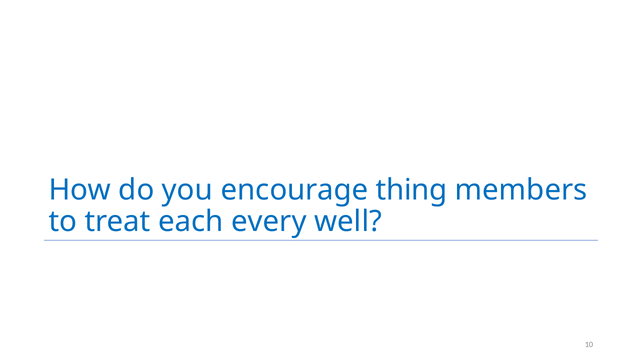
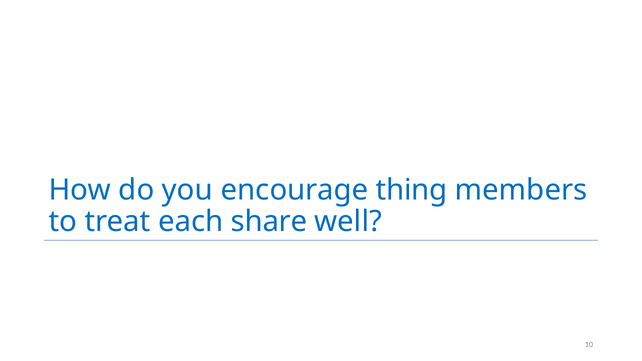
every: every -> share
